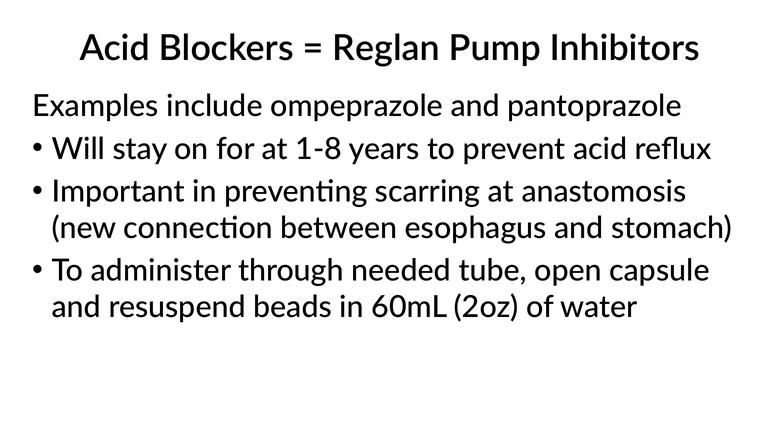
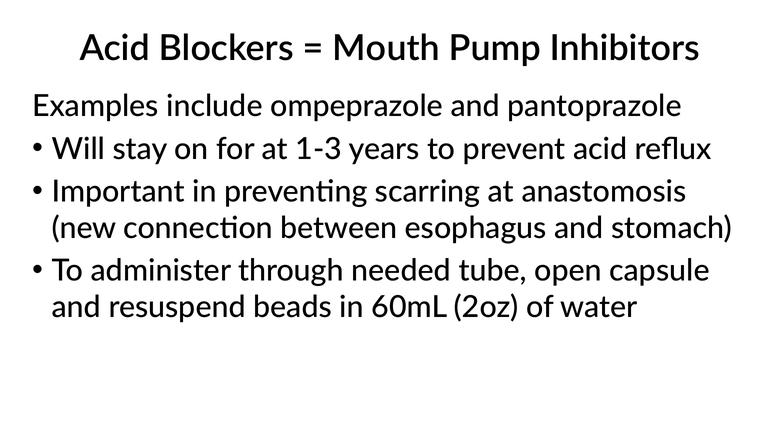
Reglan: Reglan -> Mouth
1-8: 1-8 -> 1-3
